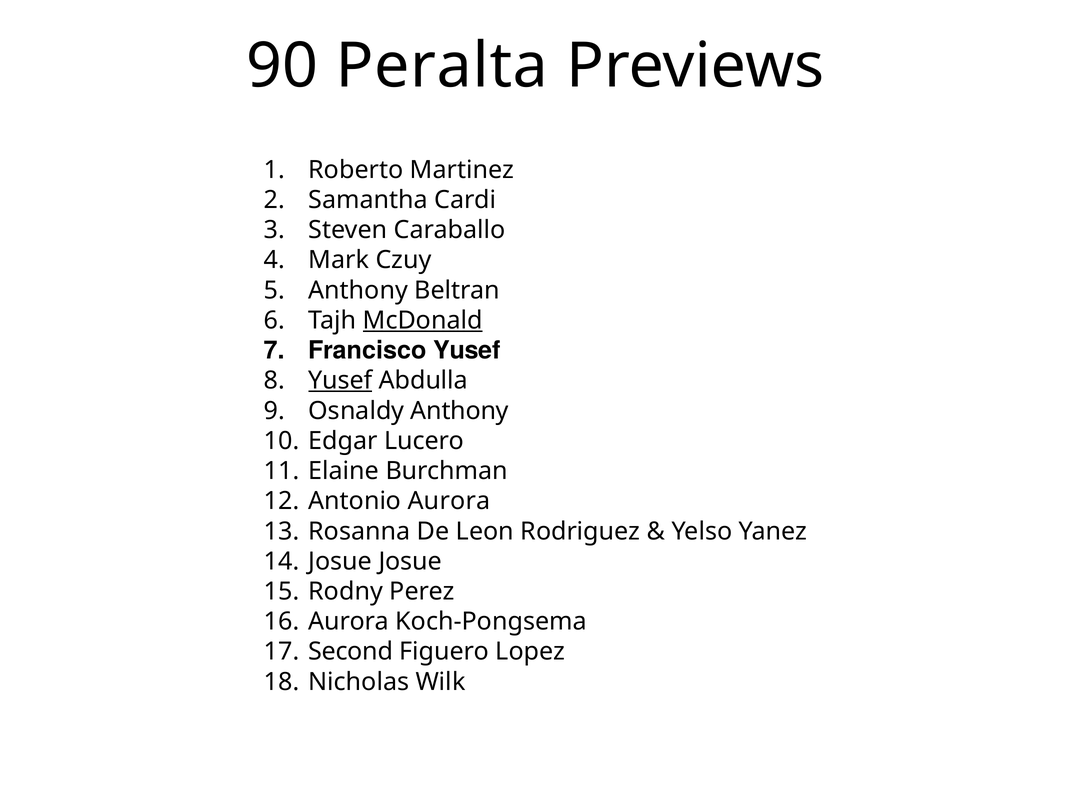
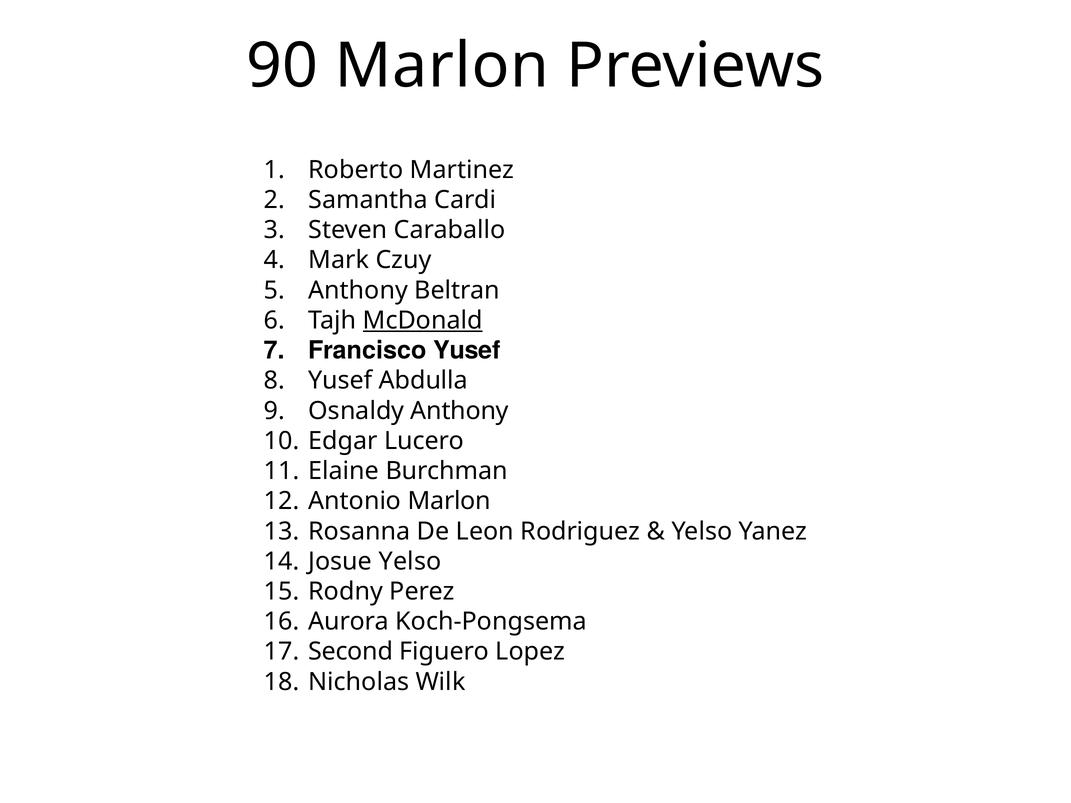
90 Peralta: Peralta -> Marlon
Yusef at (340, 381) underline: present -> none
Antonio Aurora: Aurora -> Marlon
Josue Josue: Josue -> Yelso
